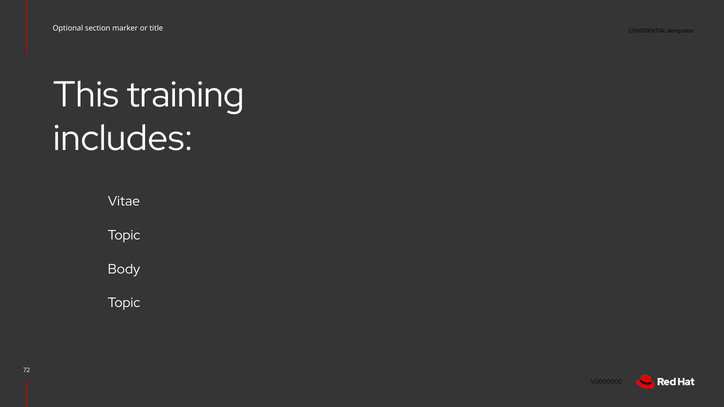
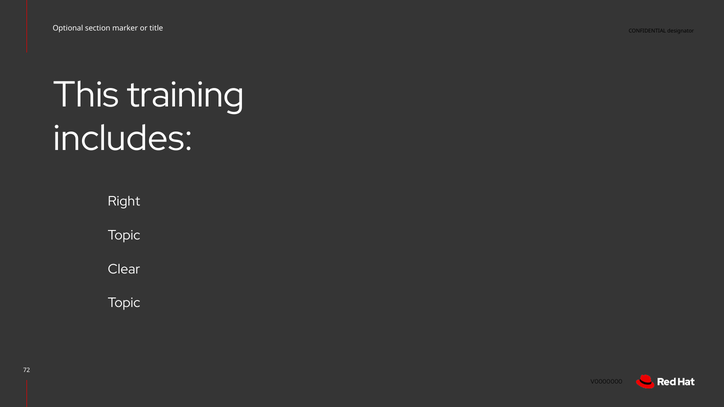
Vitae: Vitae -> Right
Body: Body -> Clear
